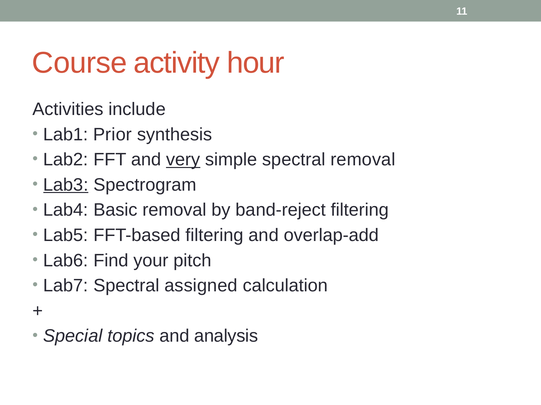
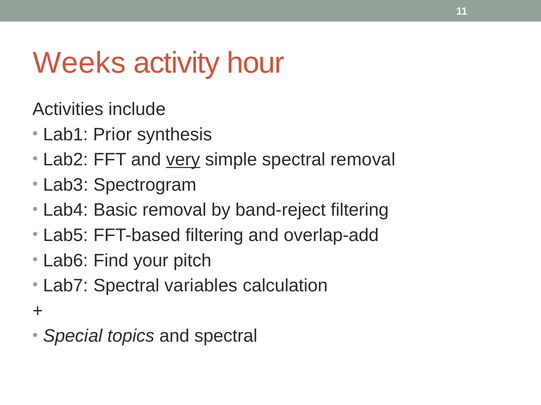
Course: Course -> Weeks
Lab3 underline: present -> none
assigned: assigned -> variables
and analysis: analysis -> spectral
